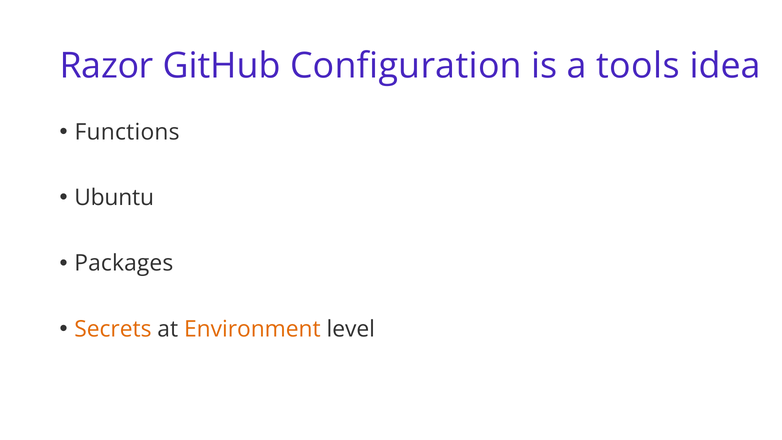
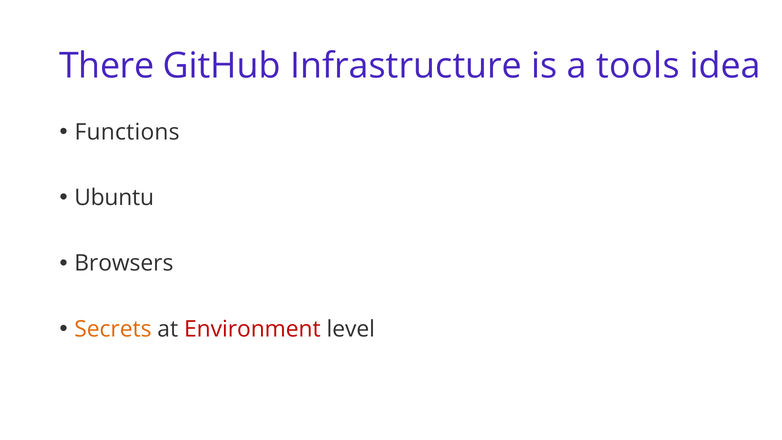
Razor: Razor -> There
Configuration: Configuration -> Infrastructure
Packages: Packages -> Browsers
Environment colour: orange -> red
